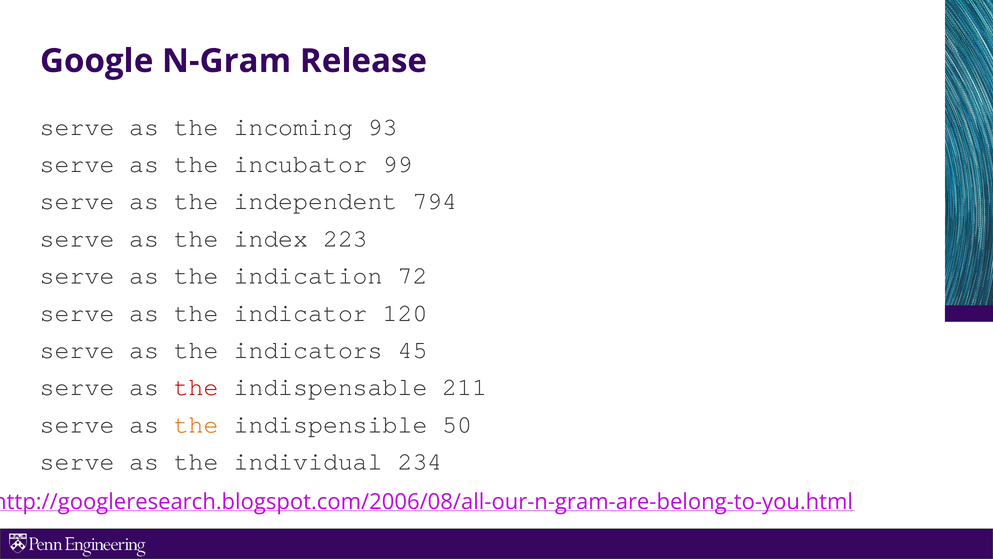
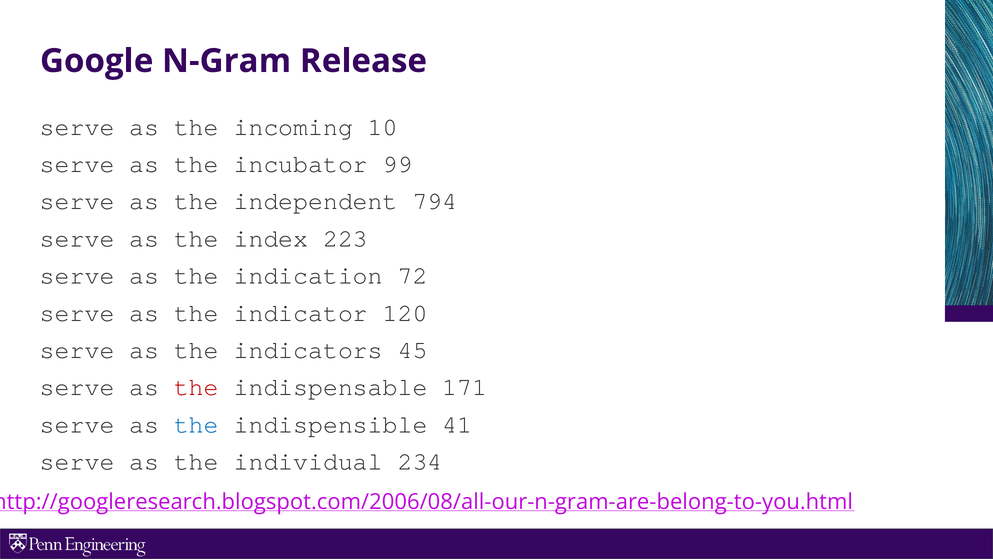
93: 93 -> 10
211: 211 -> 171
the at (196, 424) colour: orange -> blue
50: 50 -> 41
